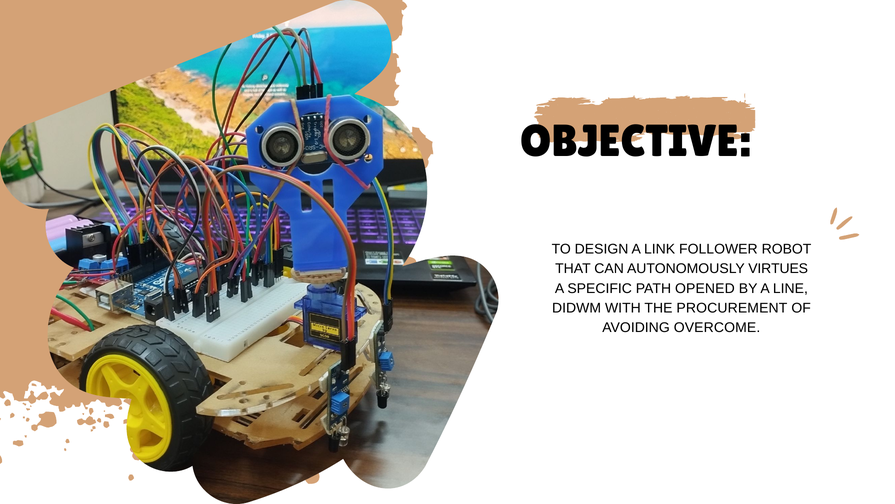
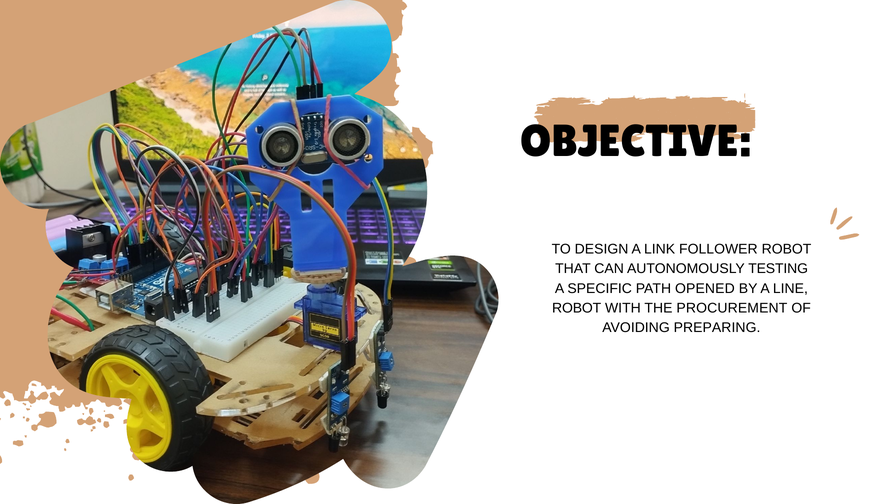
VIRTUES: VIRTUES -> TESTING
DIDWM at (577, 308): DIDWM -> ROBOT
OVERCOME: OVERCOME -> PREPARING
